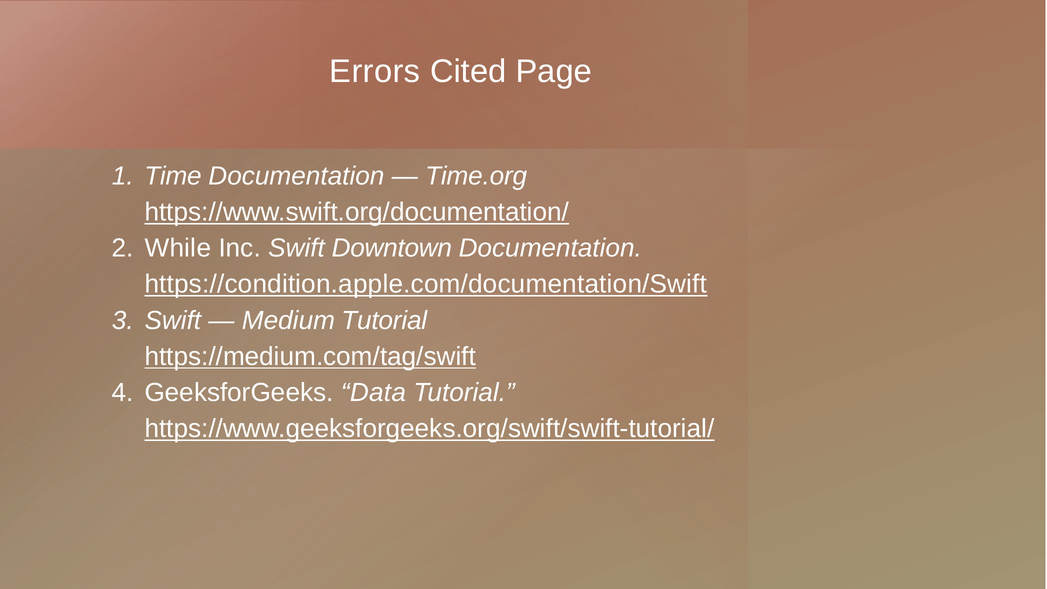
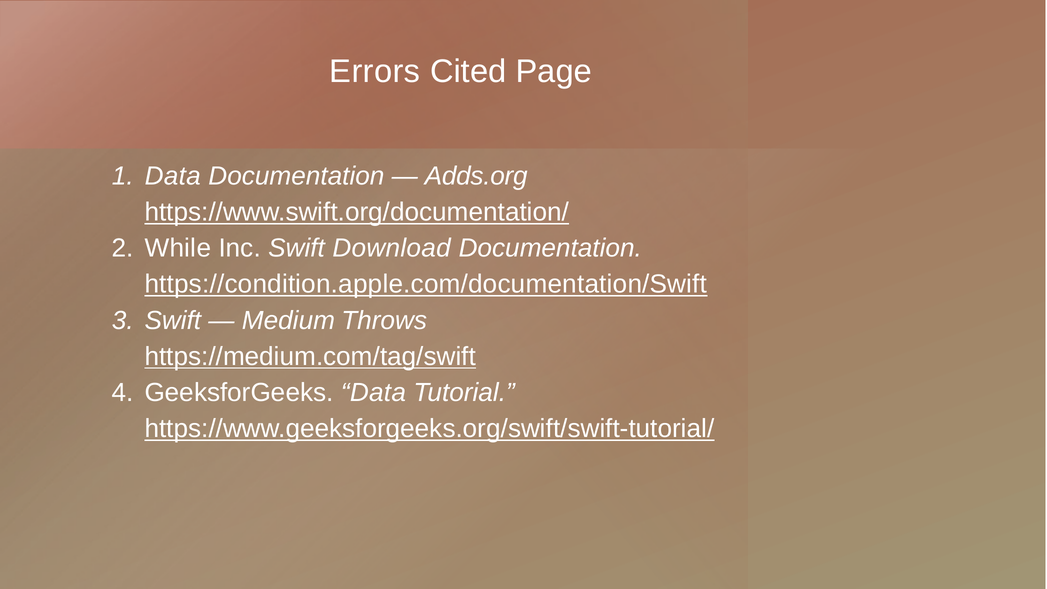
Time at (173, 176): Time -> Data
Time.org: Time.org -> Adds.org
Downtown: Downtown -> Download
Medium Tutorial: Tutorial -> Throws
